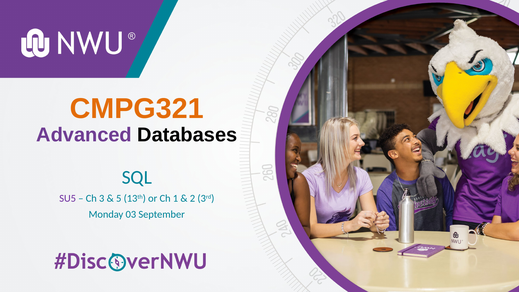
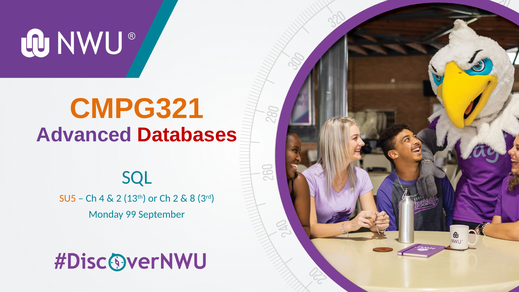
Databases colour: black -> red
SU5 colour: purple -> orange
3: 3 -> 4
5 at (119, 198): 5 -> 2
Ch 1: 1 -> 2
2: 2 -> 8
03: 03 -> 99
